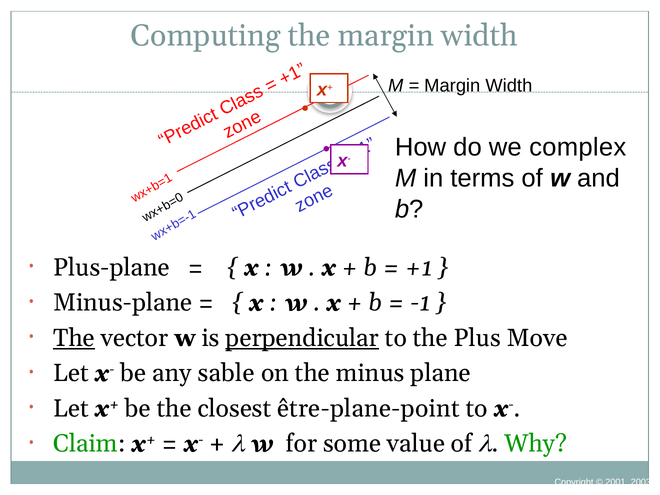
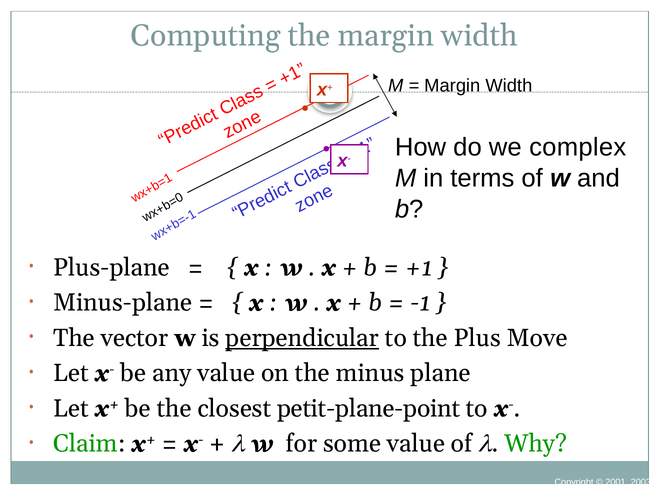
The at (74, 338) underline: present -> none
any sable: sable -> value
être-plane-point: être-plane-point -> petit-plane-point
